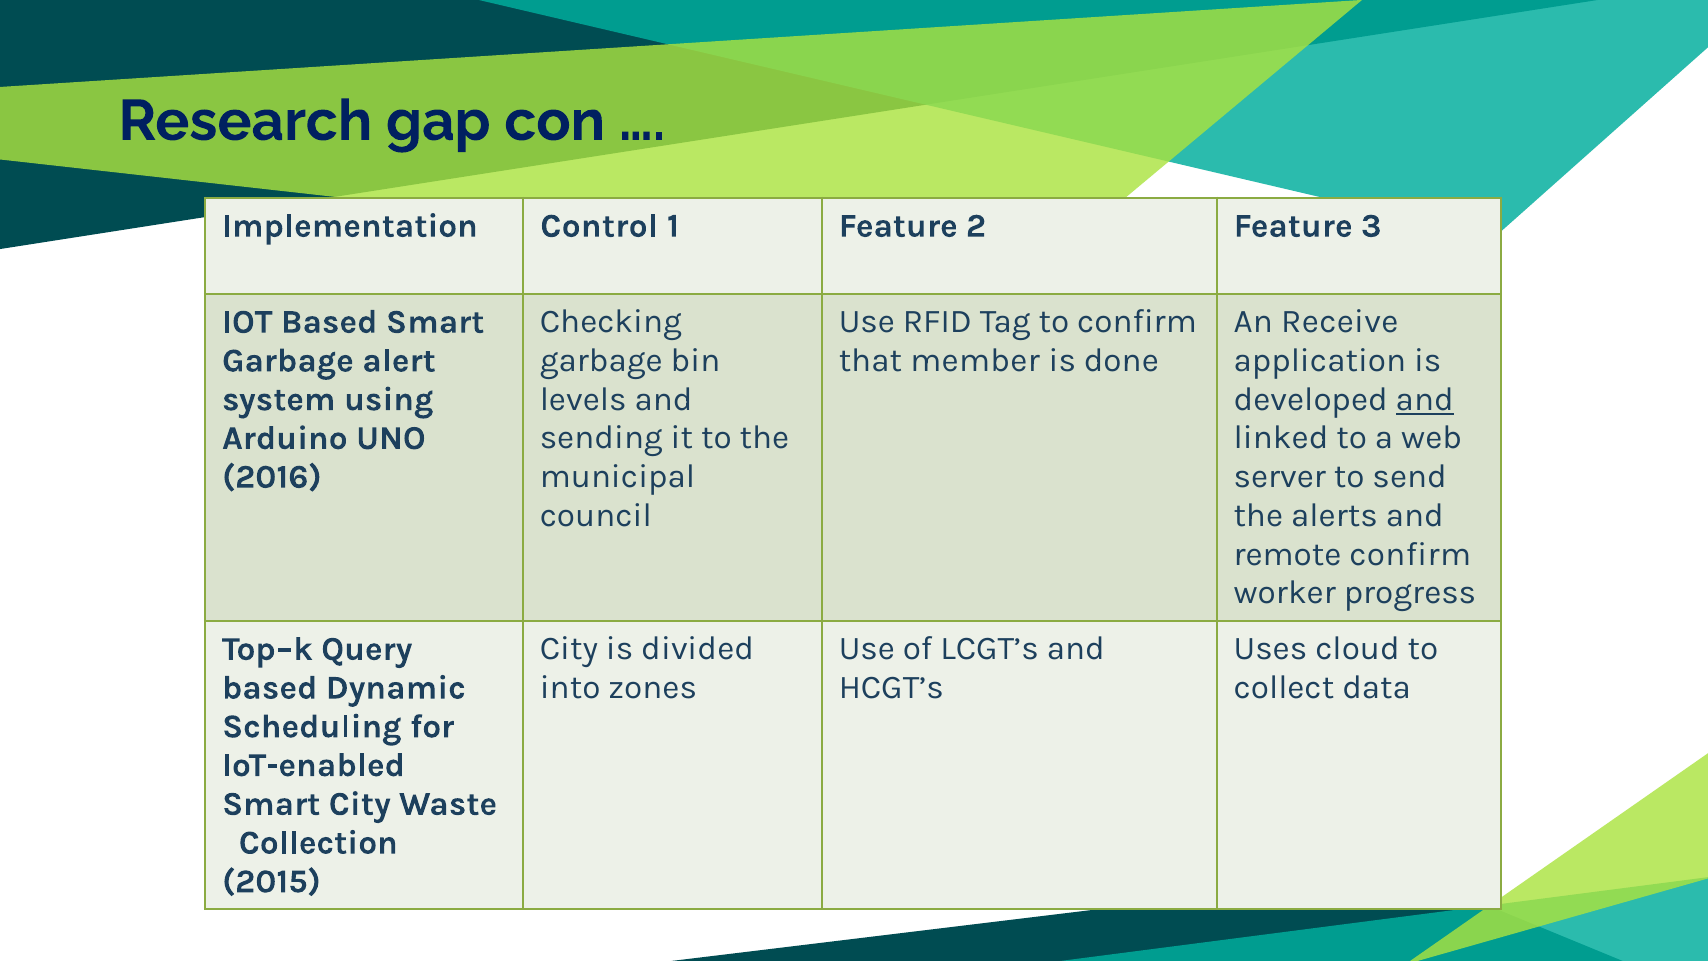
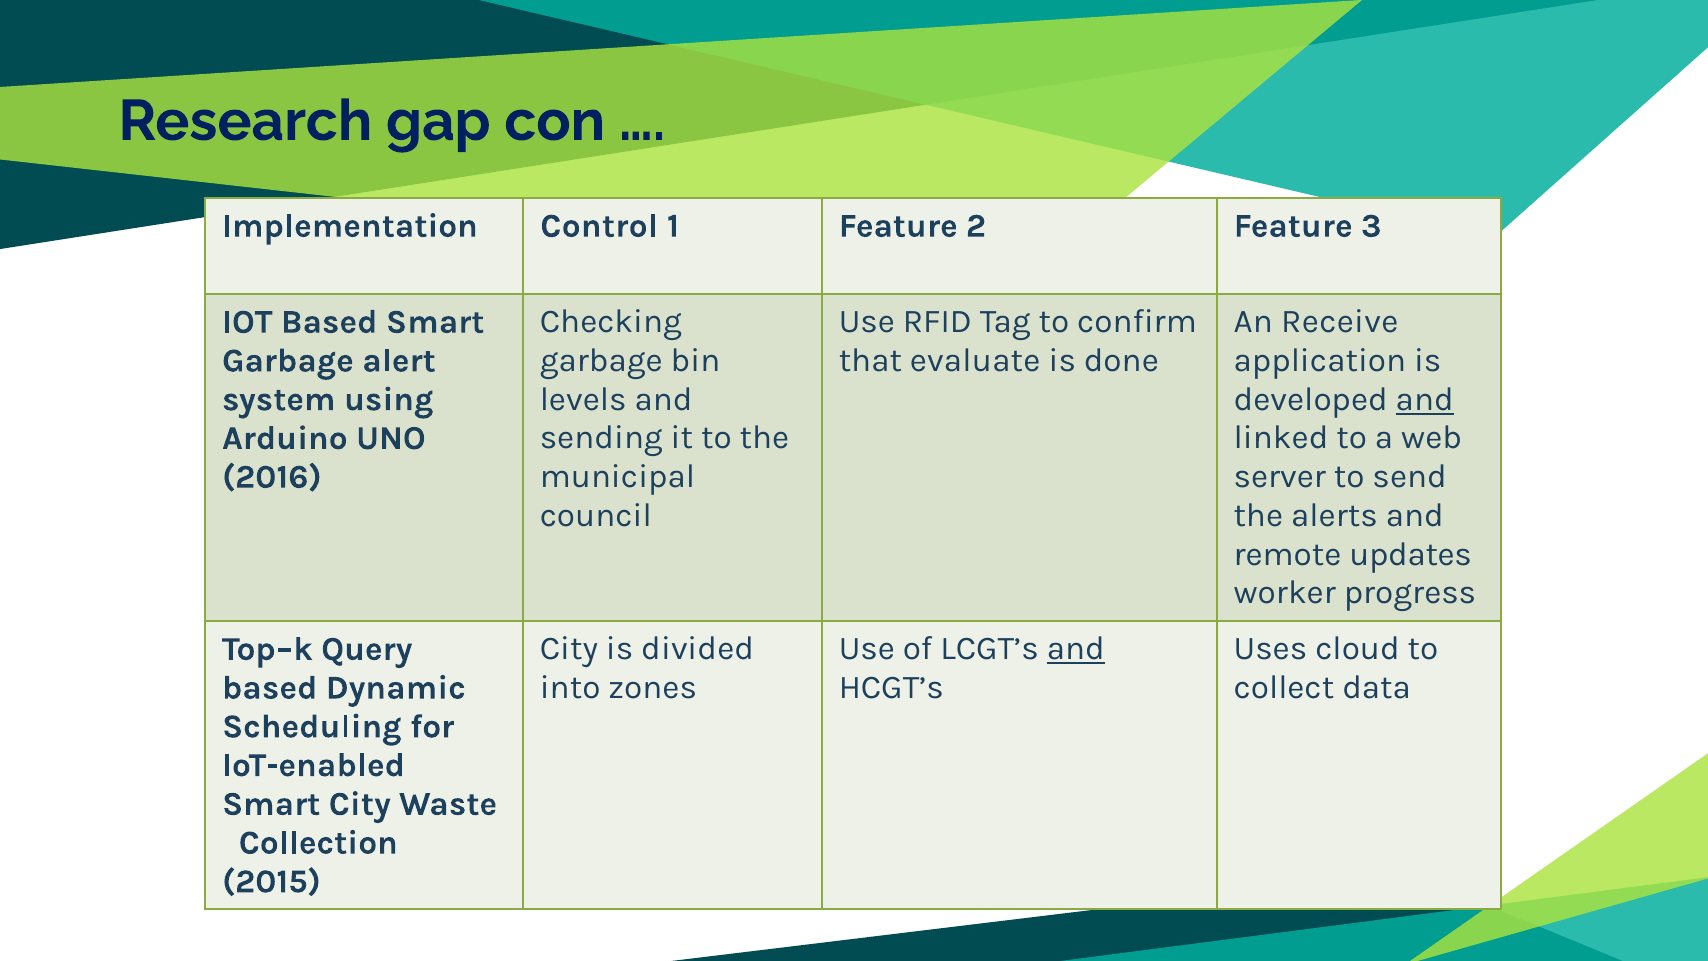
member: member -> evaluate
remote confirm: confirm -> updates
and at (1076, 649) underline: none -> present
